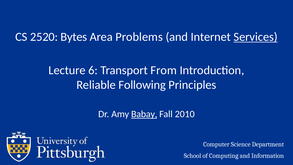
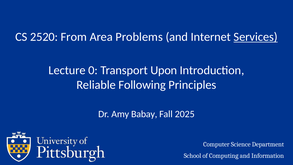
Bytes: Bytes -> From
6: 6 -> 0
From: From -> Upon
Babay underline: present -> none
2010: 2010 -> 2025
